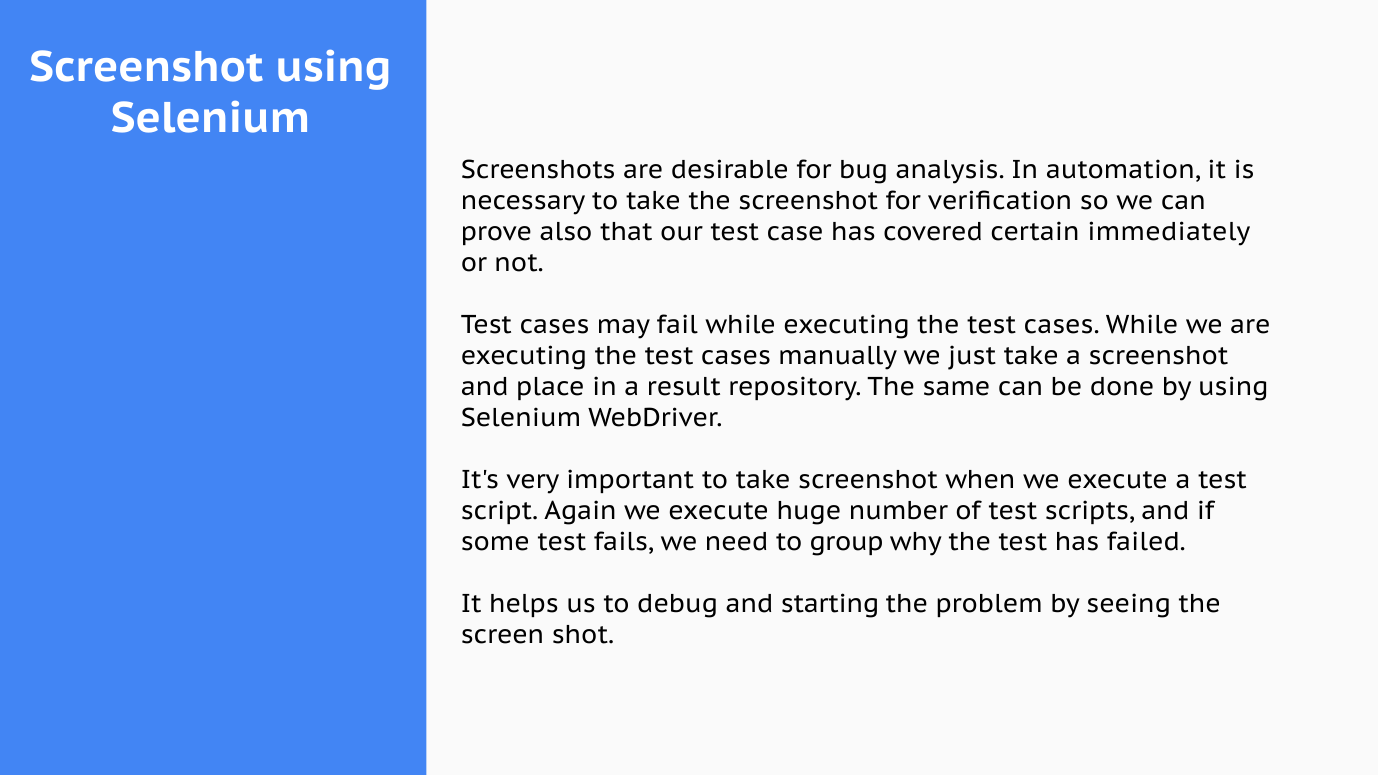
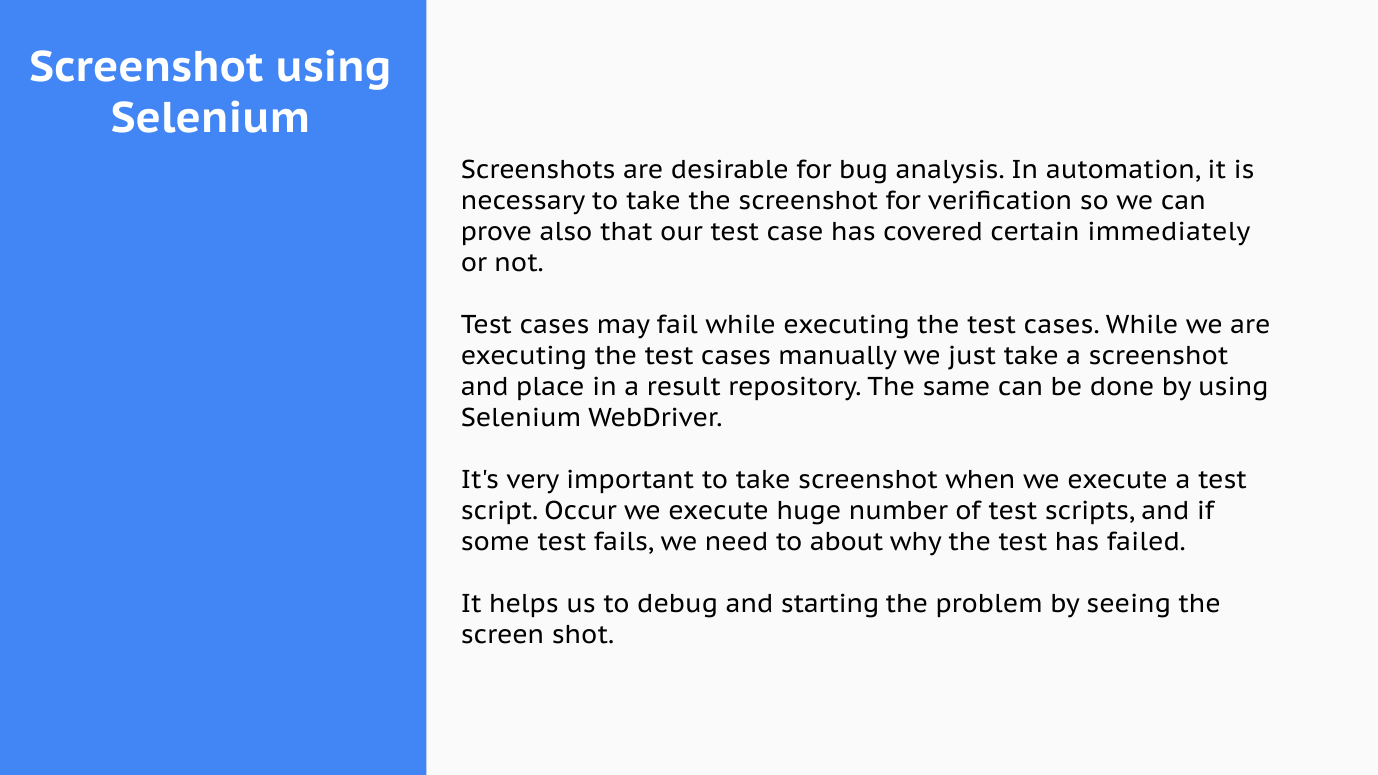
Again: Again -> Occur
group: group -> about
